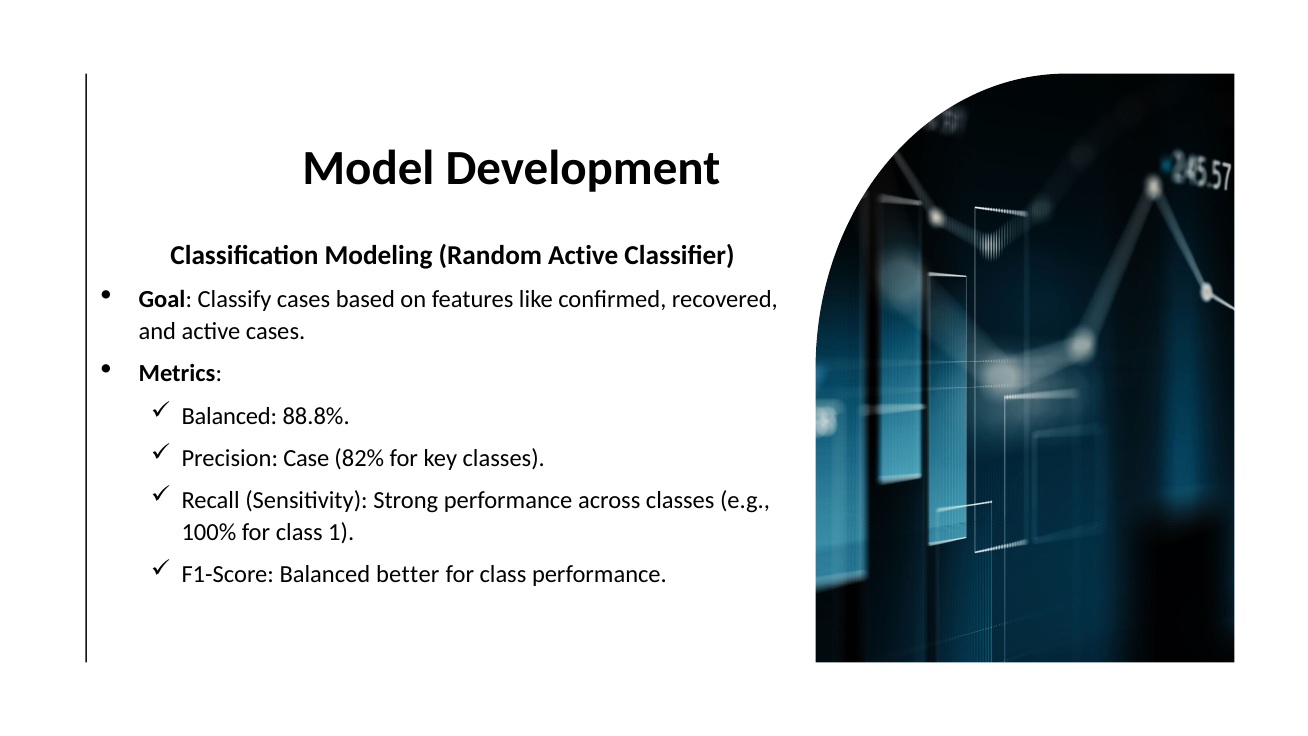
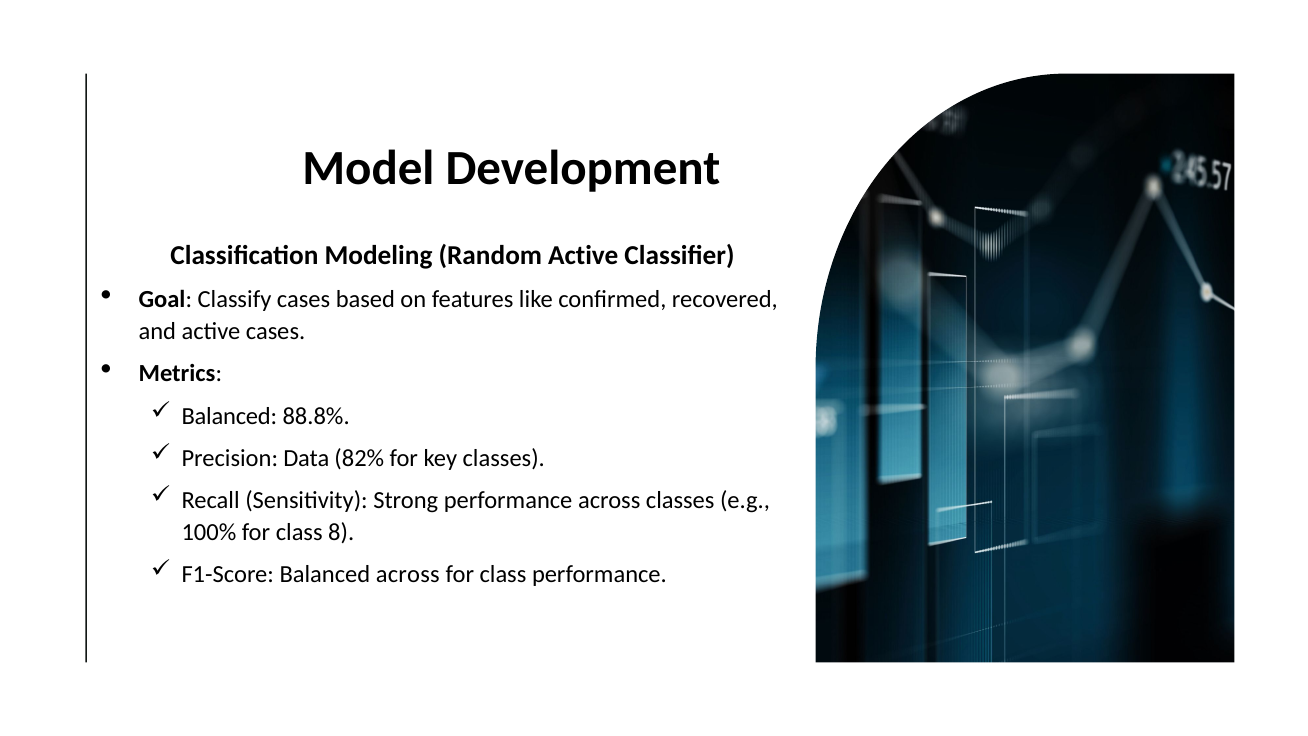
Case: Case -> Data
1: 1 -> 8
Balanced better: better -> across
